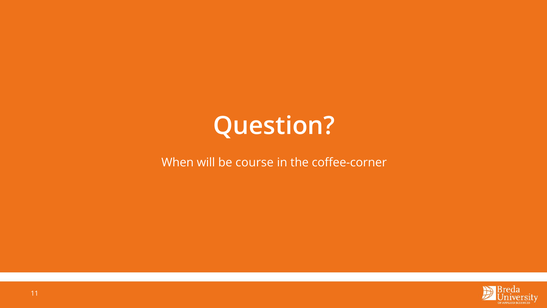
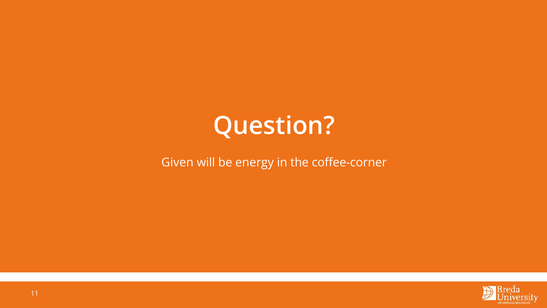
When: When -> Given
course: course -> energy
